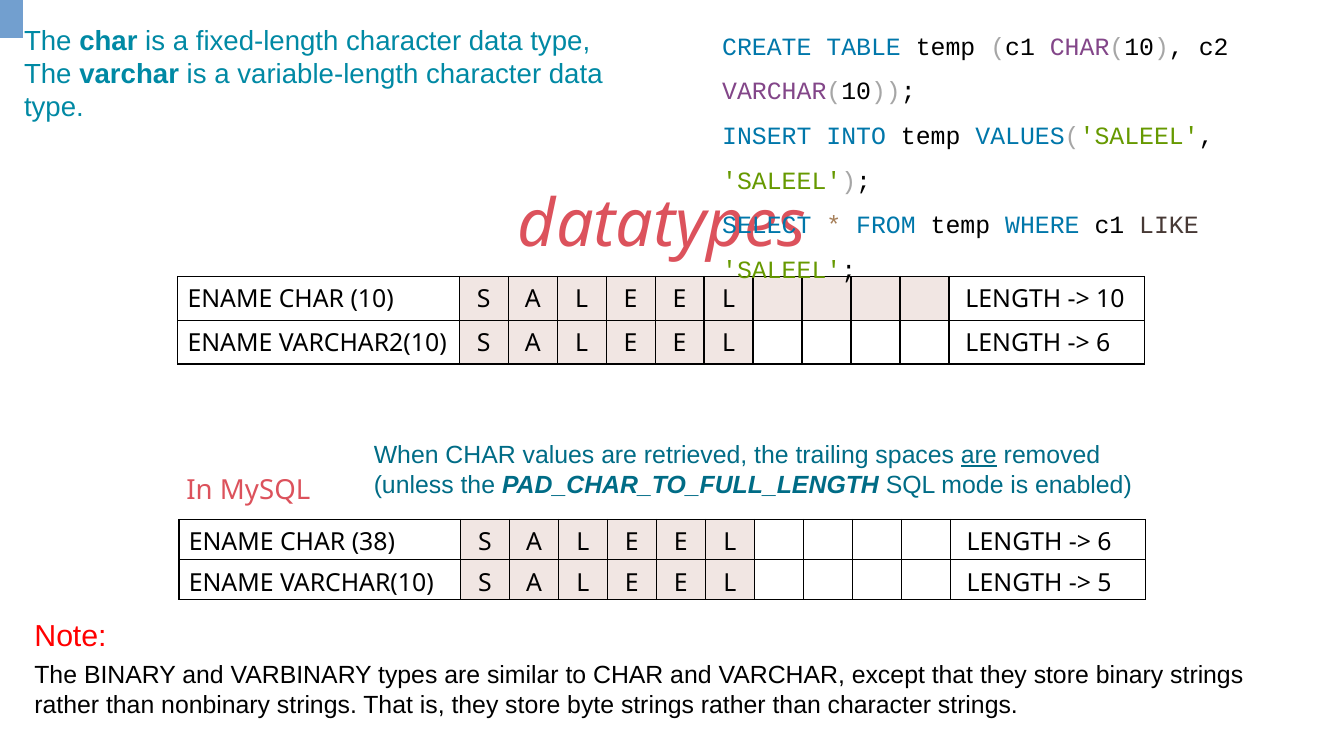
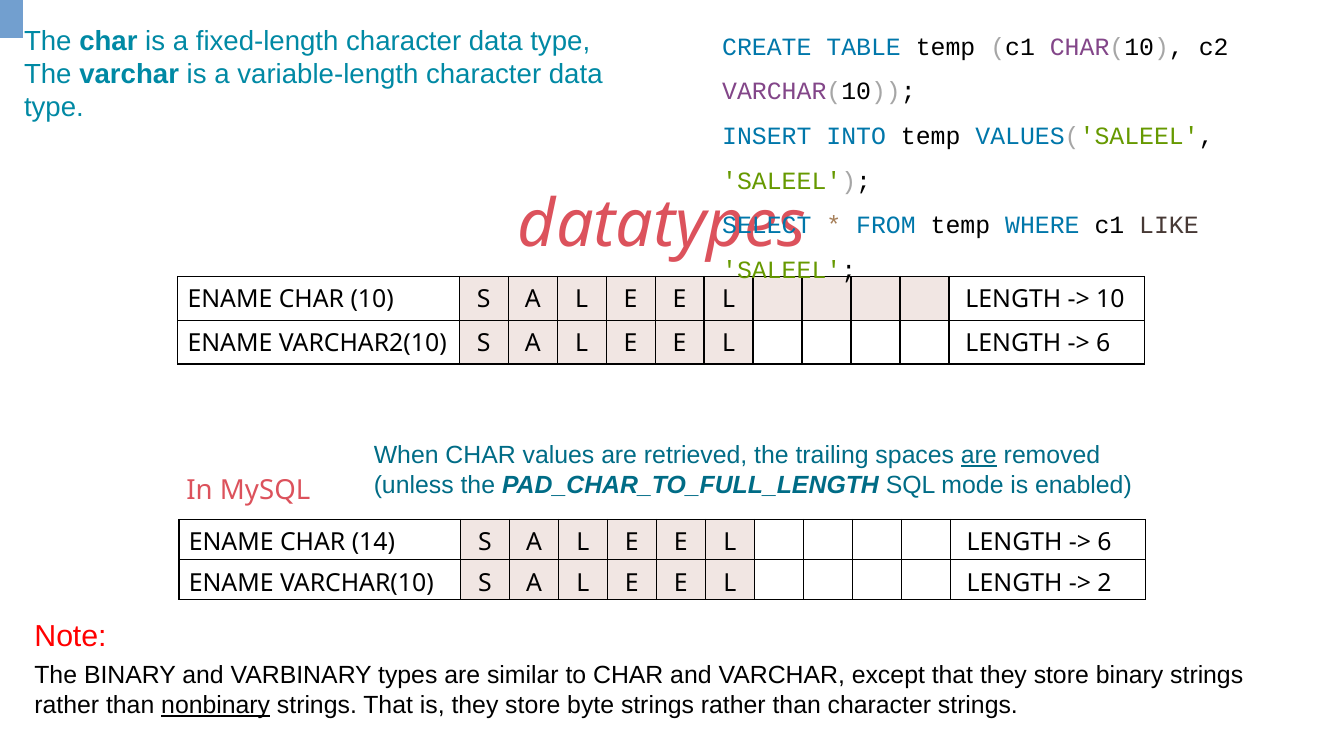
38: 38 -> 14
5: 5 -> 2
nonbinary underline: none -> present
